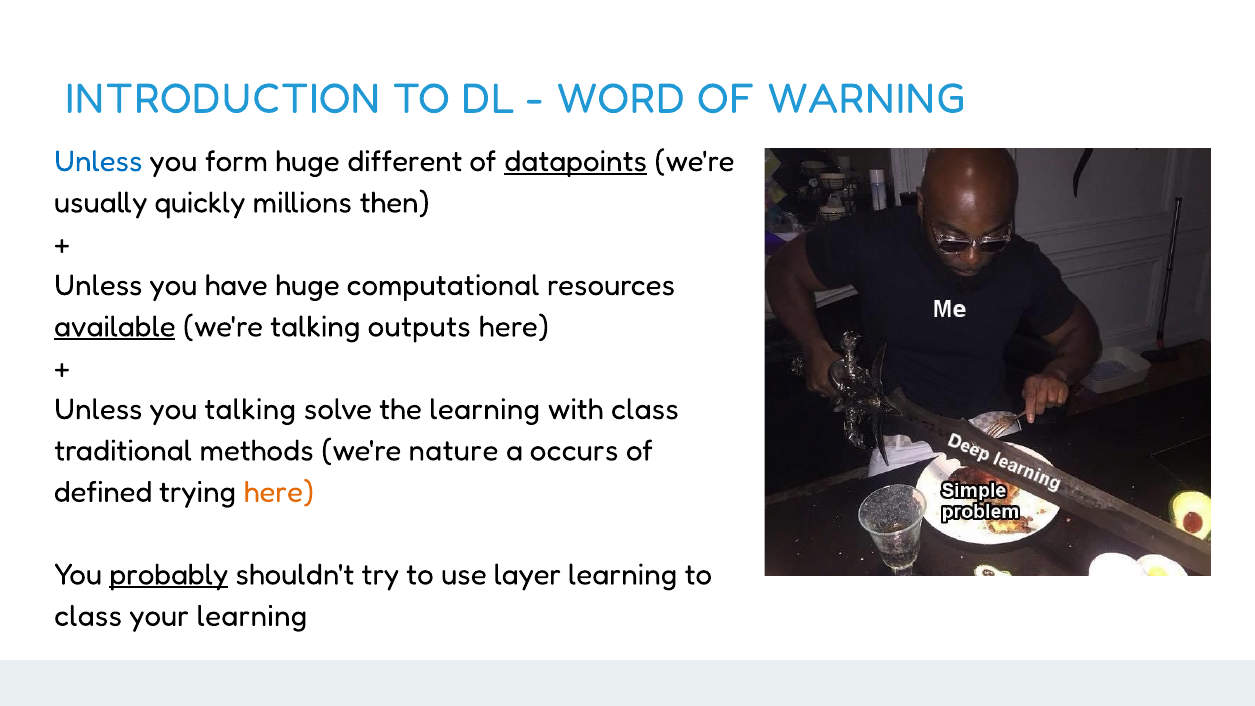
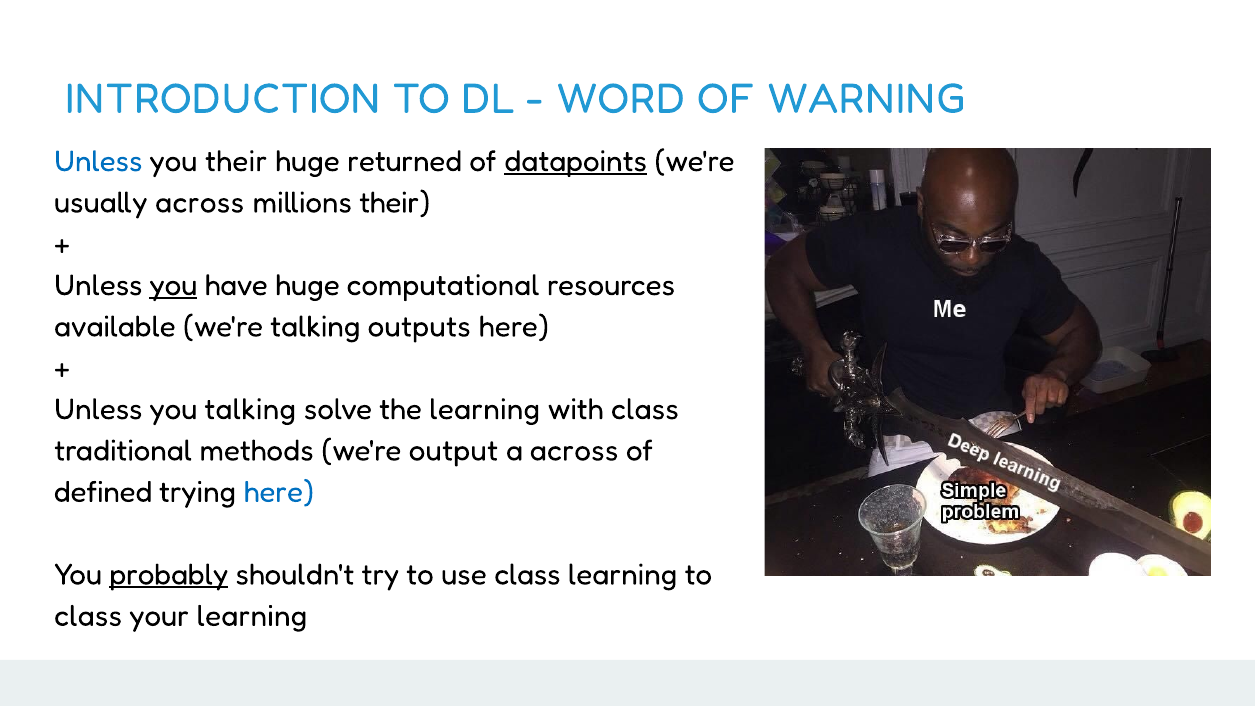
you form: form -> their
different: different -> returned
usually quickly: quickly -> across
millions then: then -> their
you at (173, 285) underline: none -> present
available underline: present -> none
nature: nature -> output
a occurs: occurs -> across
here at (279, 492) colour: orange -> blue
use layer: layer -> class
